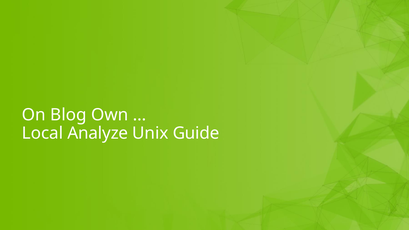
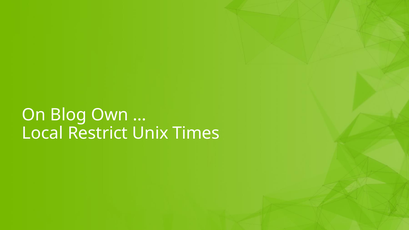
Analyze: Analyze -> Restrict
Guide: Guide -> Times
